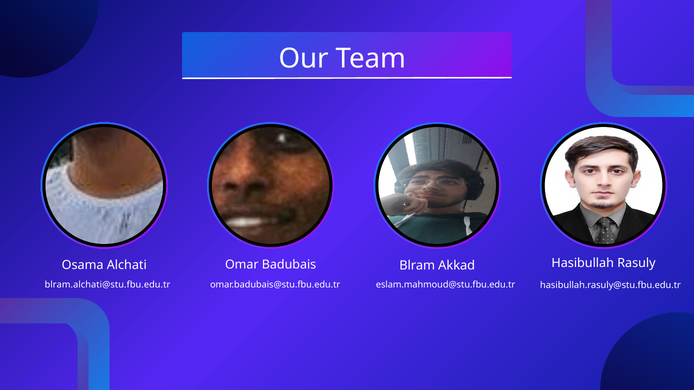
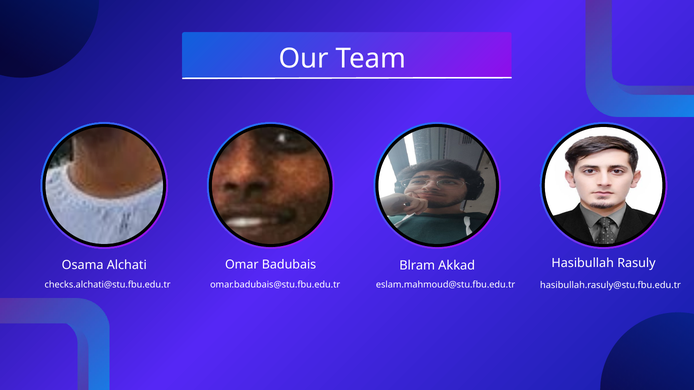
blram.alchati@stu.fbu.edu.tr: blram.alchati@stu.fbu.edu.tr -> checks.alchati@stu.fbu.edu.tr
